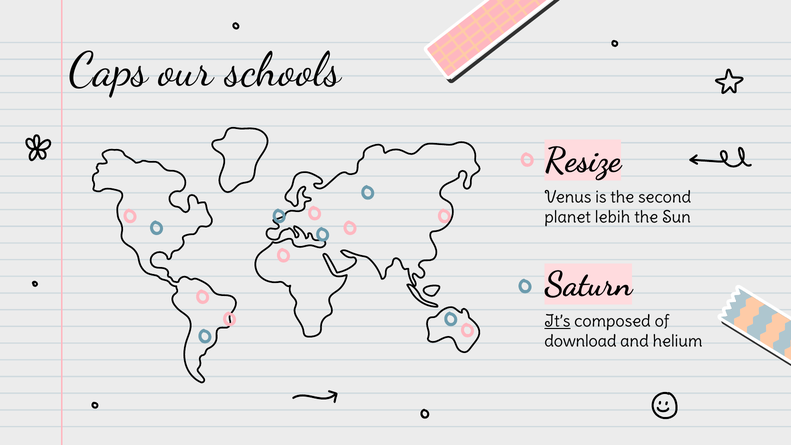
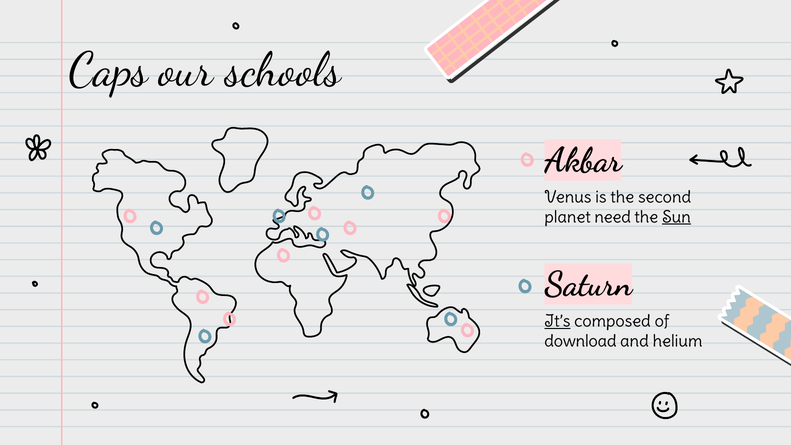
Resize: Resize -> Akbar
lebih: lebih -> need
Sun underline: none -> present
